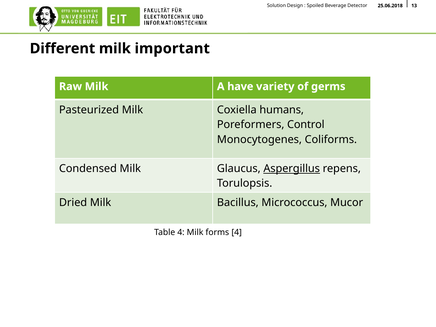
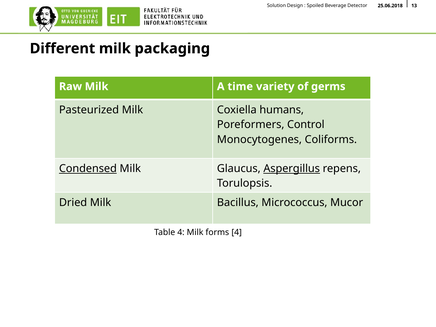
important: important -> packaging
have: have -> time
Condensed underline: none -> present
